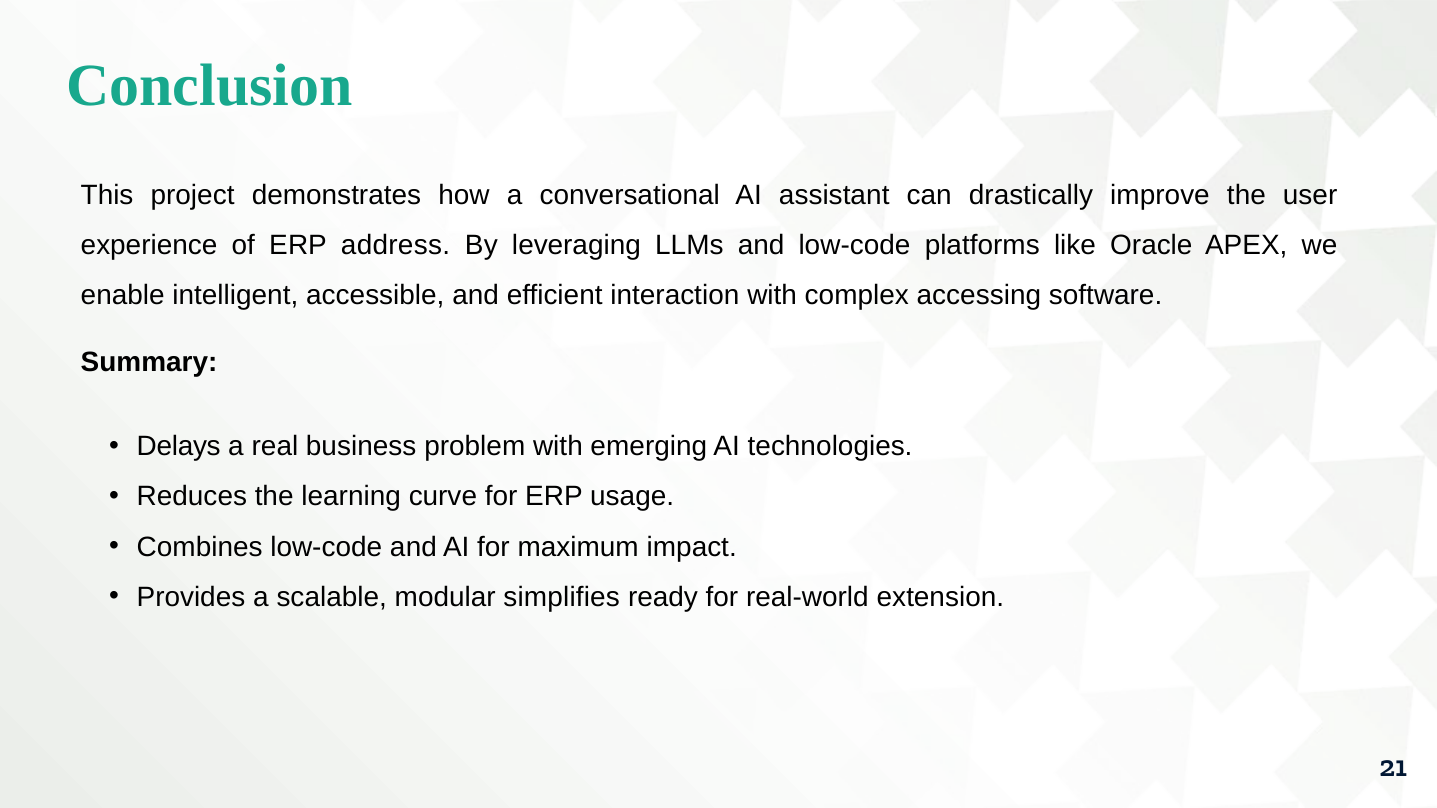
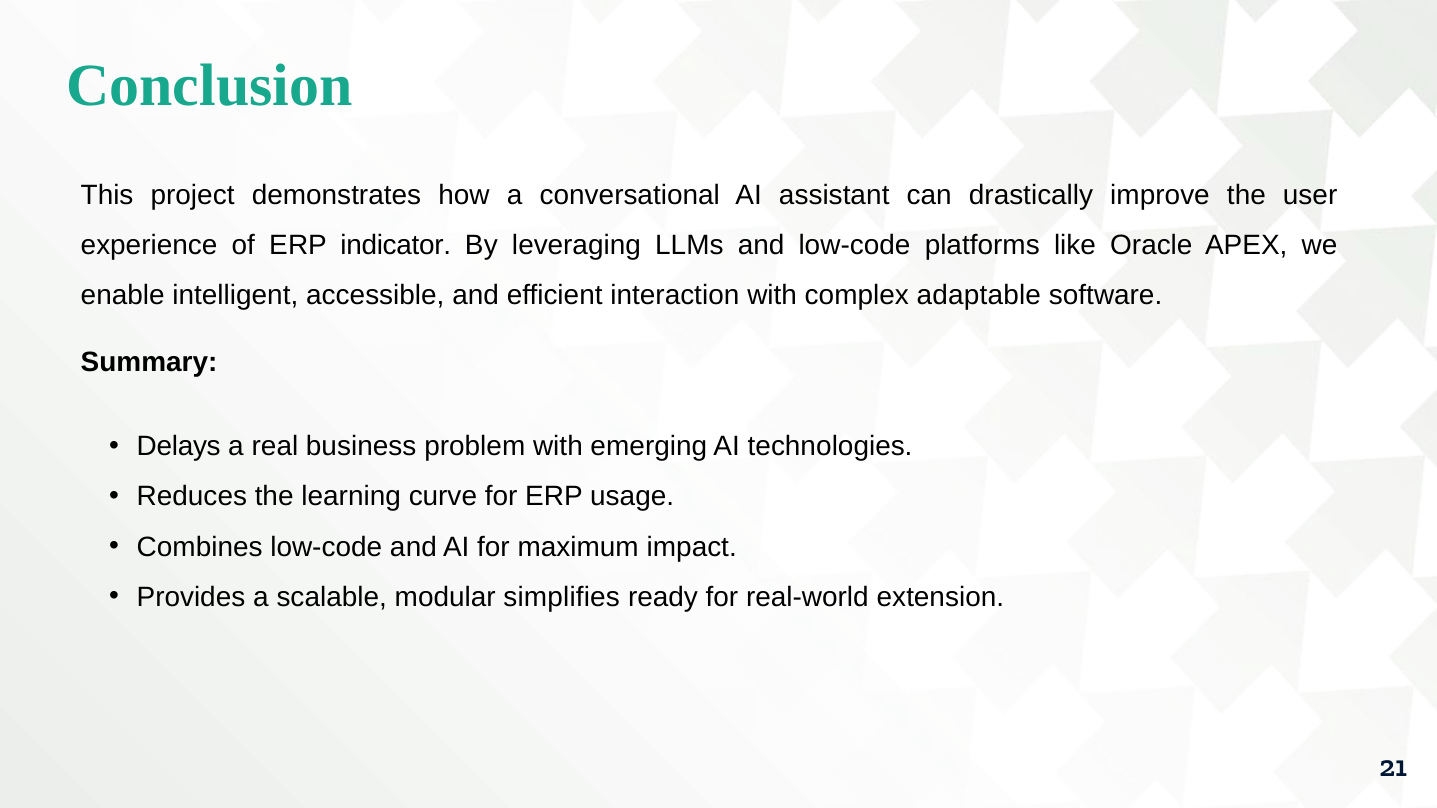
address: address -> indicator
accessing: accessing -> adaptable
